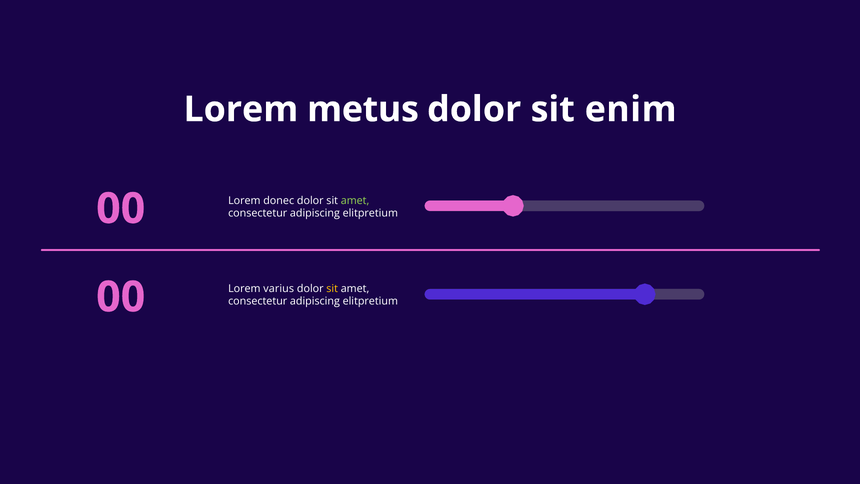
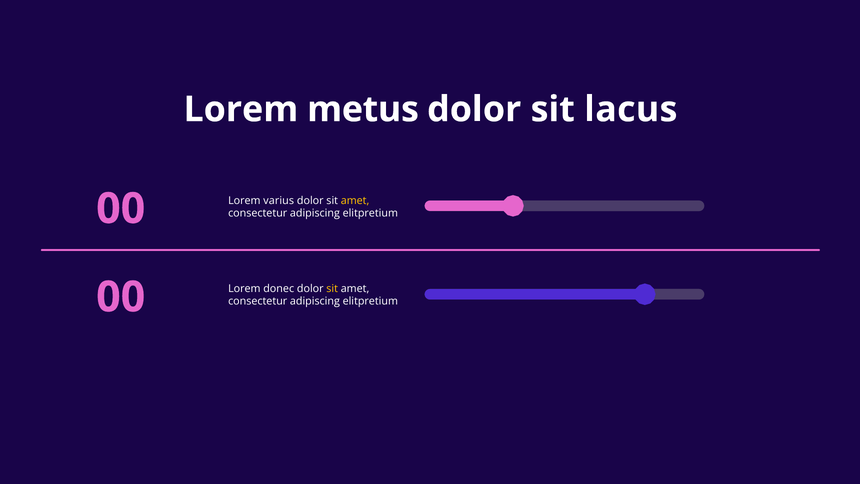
enim: enim -> lacus
donec: donec -> varius
amet at (355, 200) colour: light green -> yellow
varius: varius -> donec
